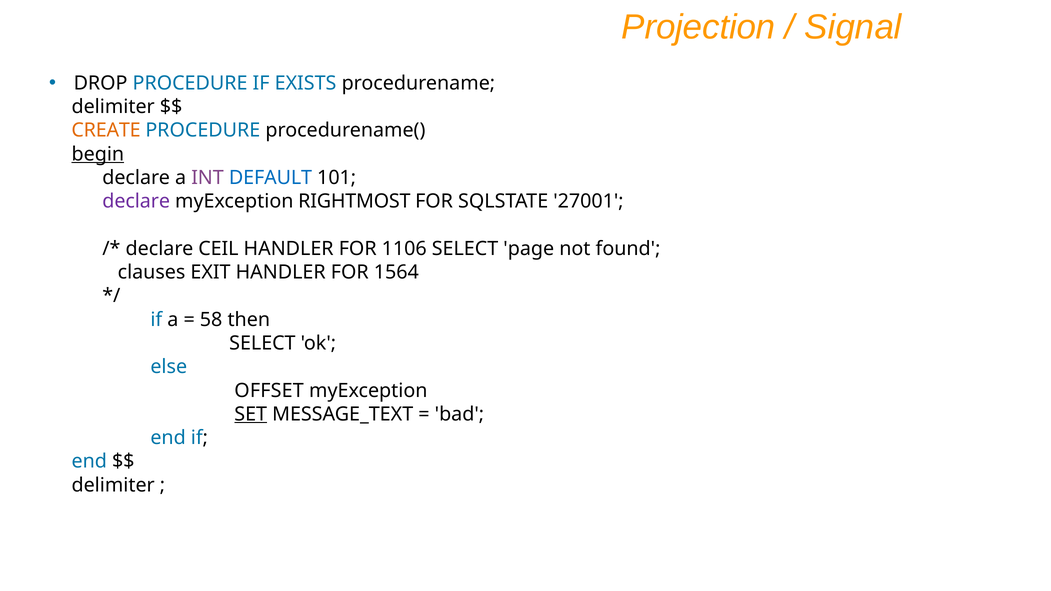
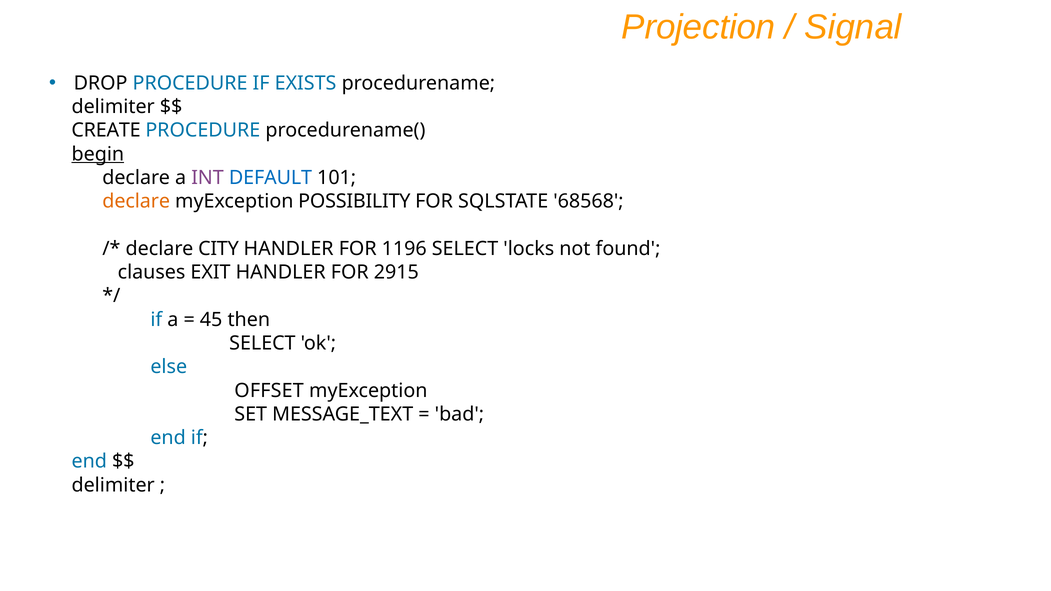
CREATE colour: orange -> black
declare at (136, 201) colour: purple -> orange
RIGHTMOST: RIGHTMOST -> POSSIBILITY
27001: 27001 -> 68568
CEIL: CEIL -> CITY
1106: 1106 -> 1196
page: page -> locks
1564: 1564 -> 2915
58: 58 -> 45
SET underline: present -> none
